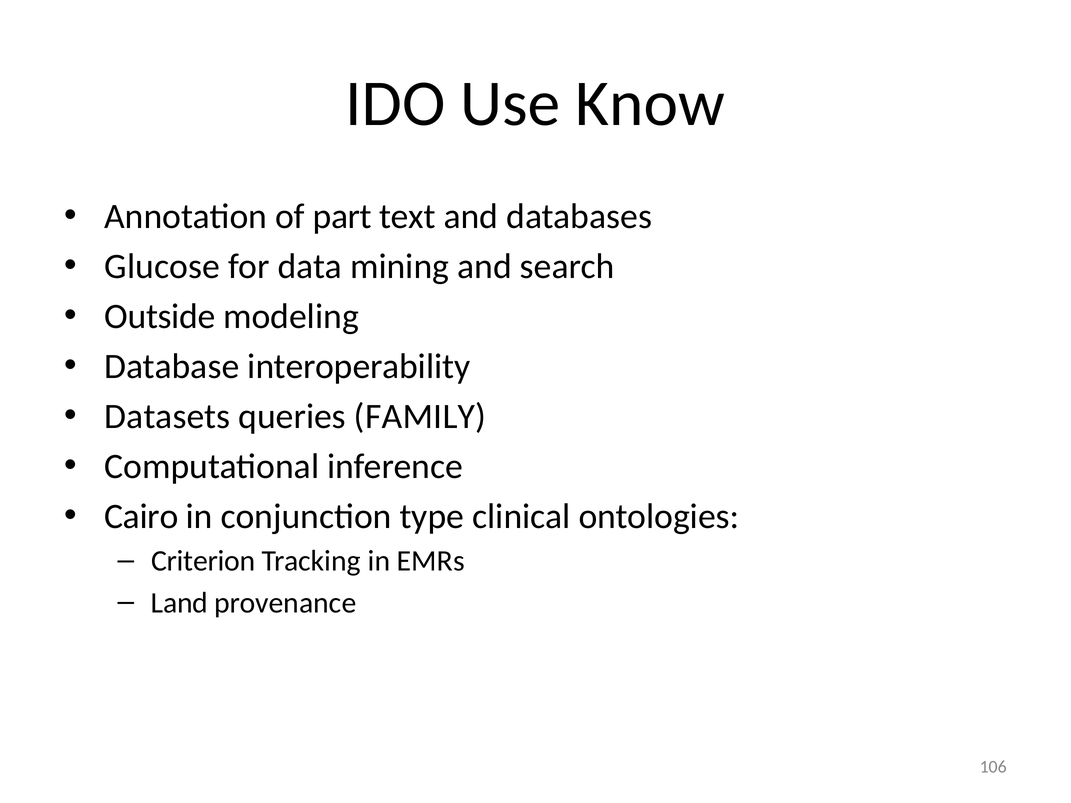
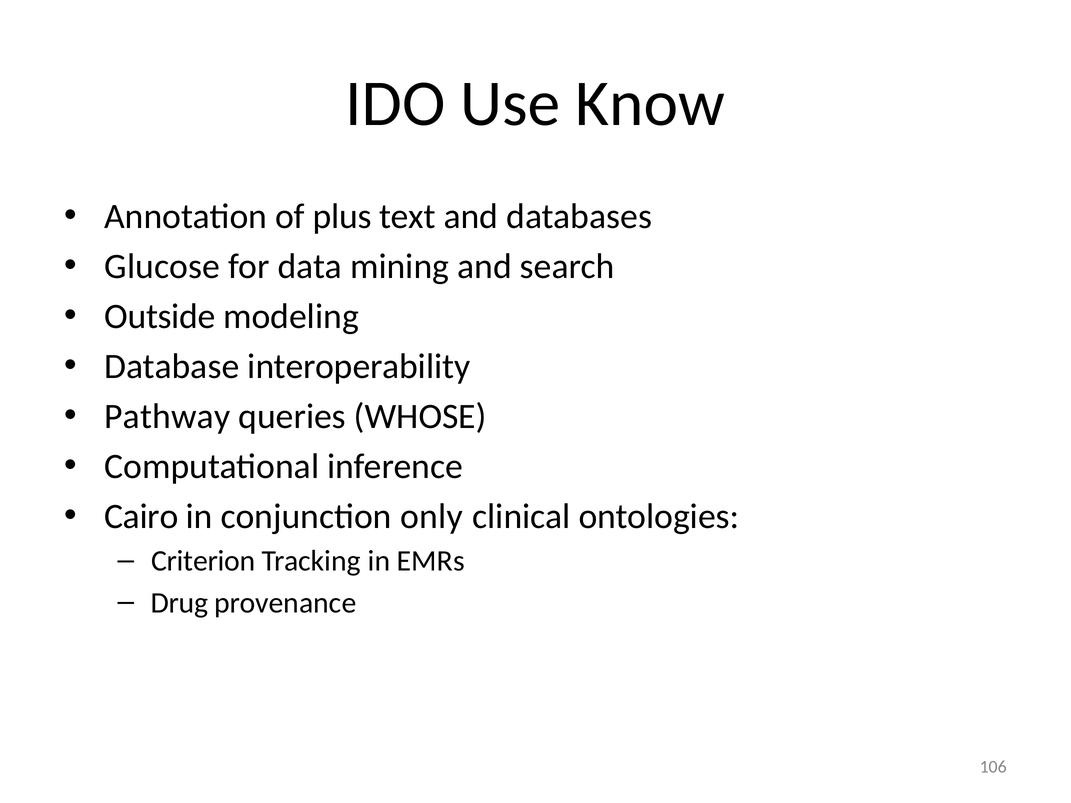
part: part -> plus
Datasets: Datasets -> Pathway
FAMILY: FAMILY -> WHOSE
type: type -> only
Land: Land -> Drug
